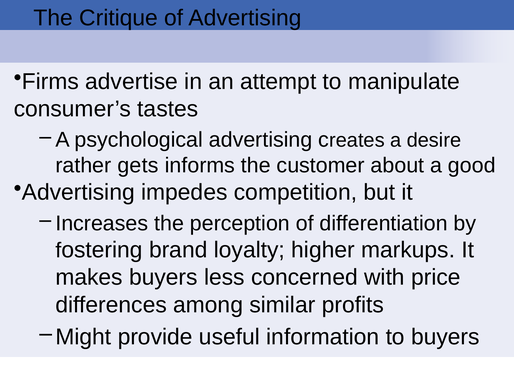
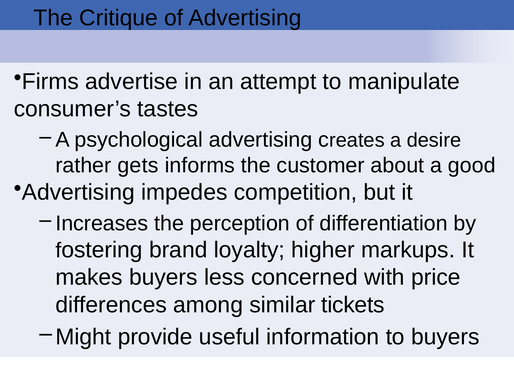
profits: profits -> tickets
